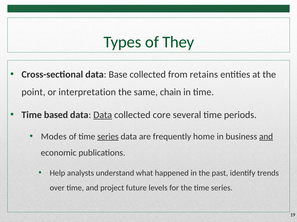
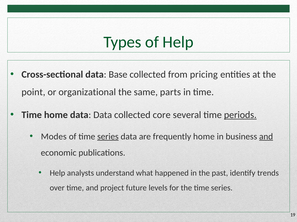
of They: They -> Help
retains: retains -> pricing
interpretation: interpretation -> organizational
chain: chain -> parts
Time based: based -> home
Data at (103, 115) underline: present -> none
periods underline: none -> present
